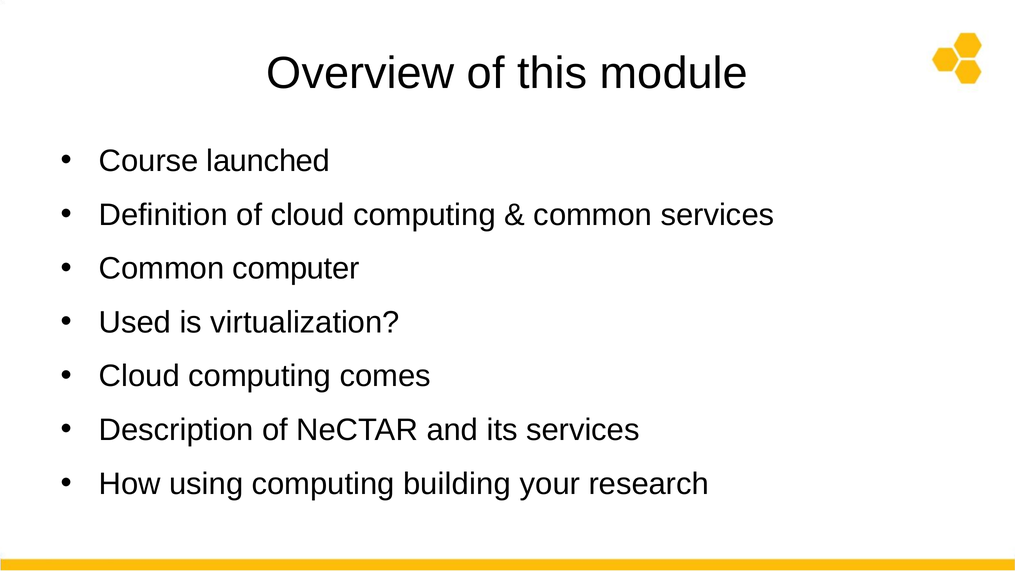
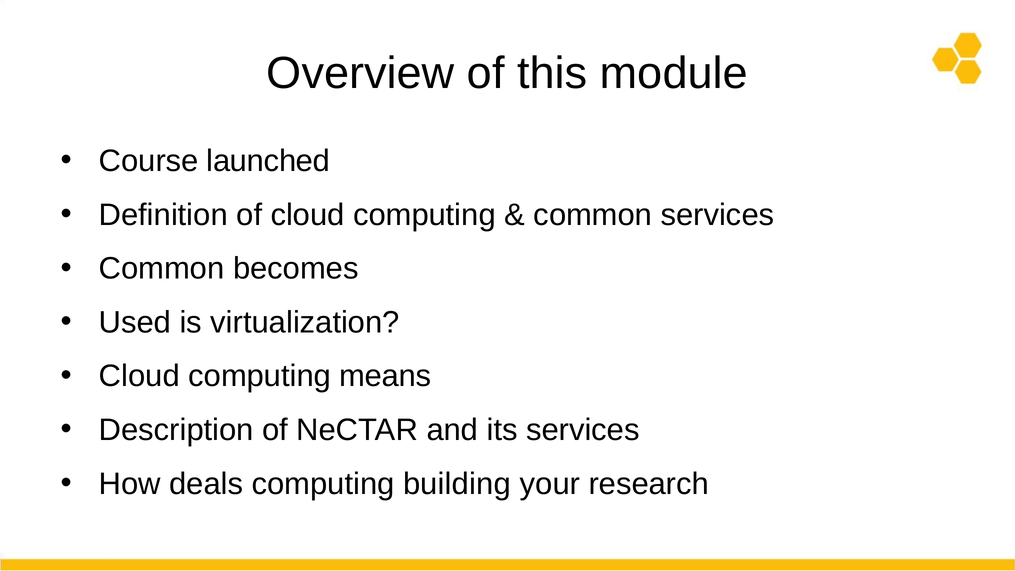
computer: computer -> becomes
comes: comes -> means
using: using -> deals
